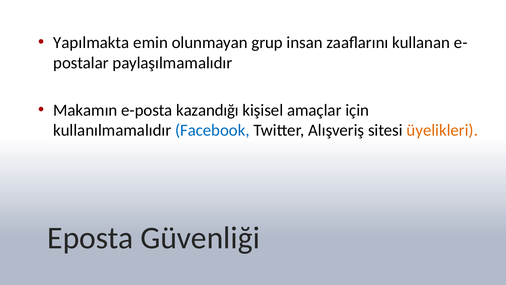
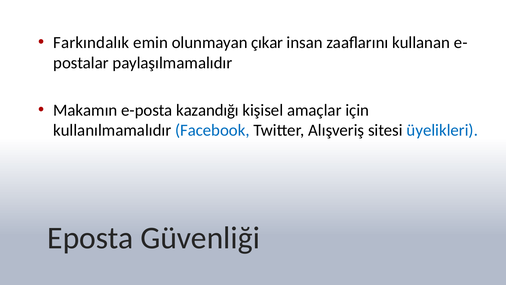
Yapılmakta: Yapılmakta -> Farkındalık
grup: grup -> çıkar
üyelikleri colour: orange -> blue
